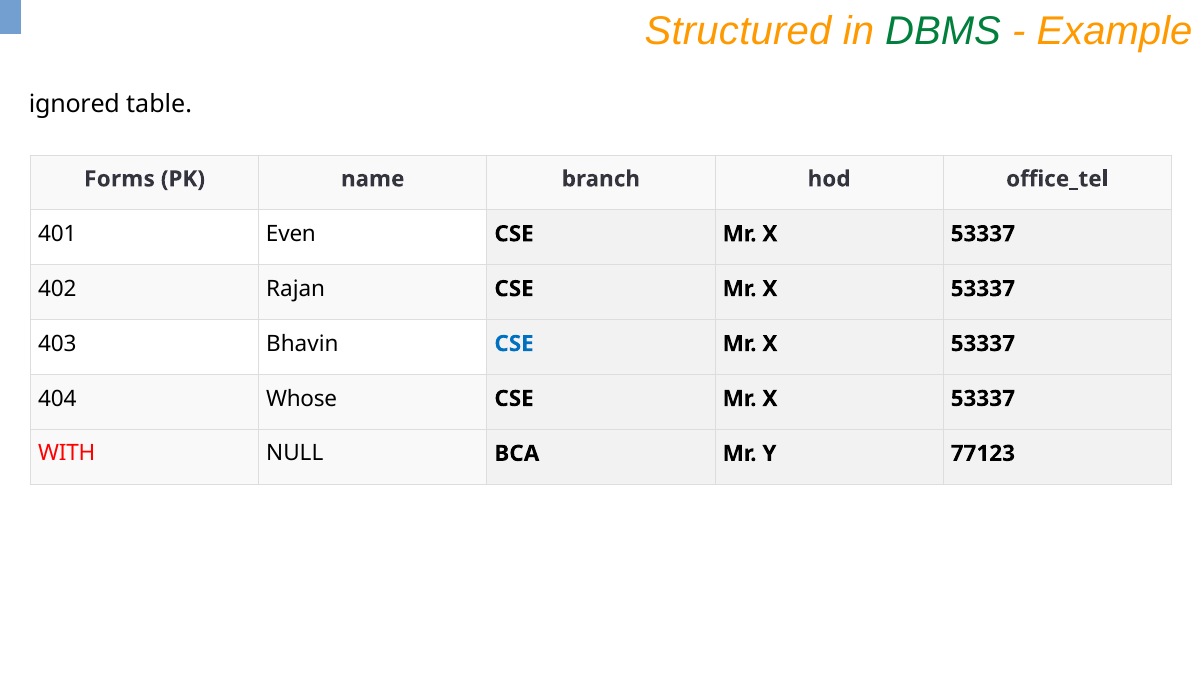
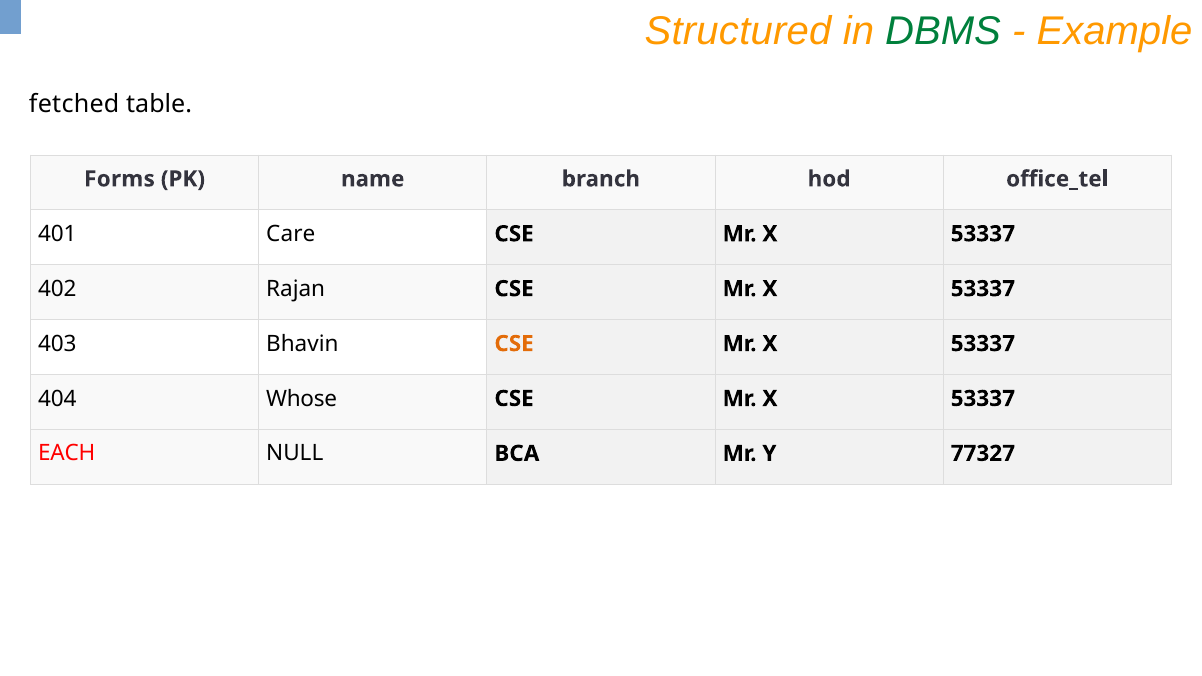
ignored: ignored -> fetched
Even: Even -> Care
CSE at (514, 344) colour: blue -> orange
WITH: WITH -> EACH
77123: 77123 -> 77327
